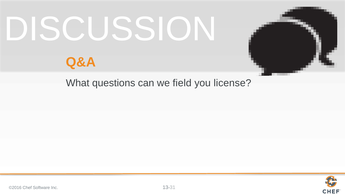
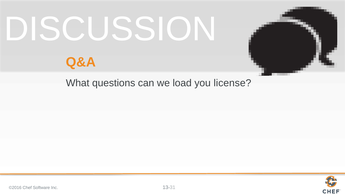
field: field -> load
